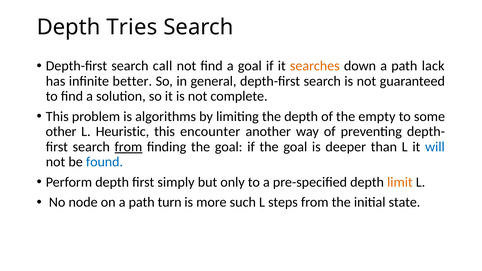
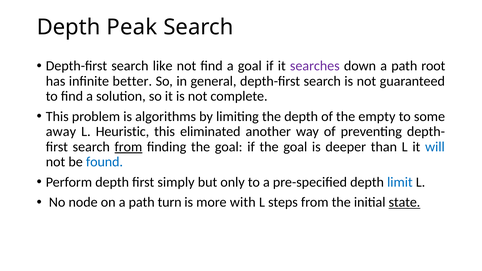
Tries: Tries -> Peak
call: call -> like
searches colour: orange -> purple
lack: lack -> root
other: other -> away
encounter: encounter -> eliminated
limit colour: orange -> blue
such: such -> with
state underline: none -> present
